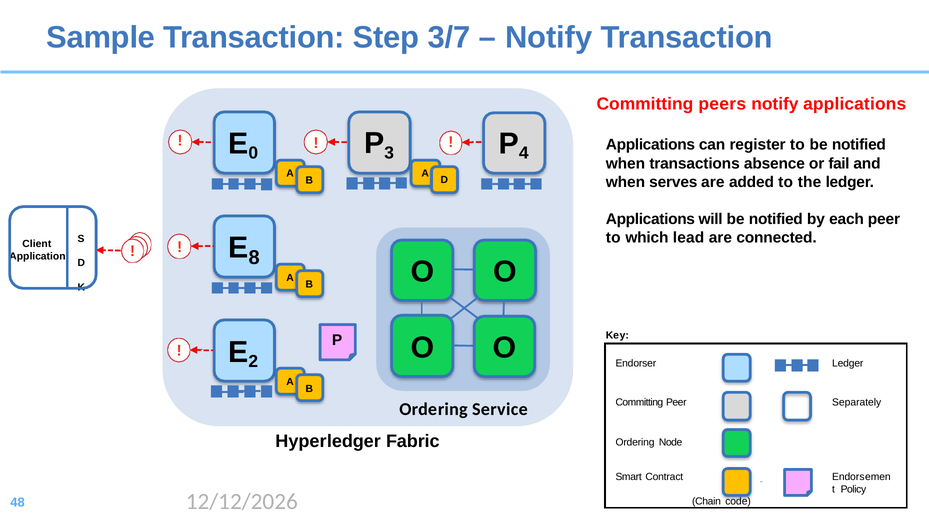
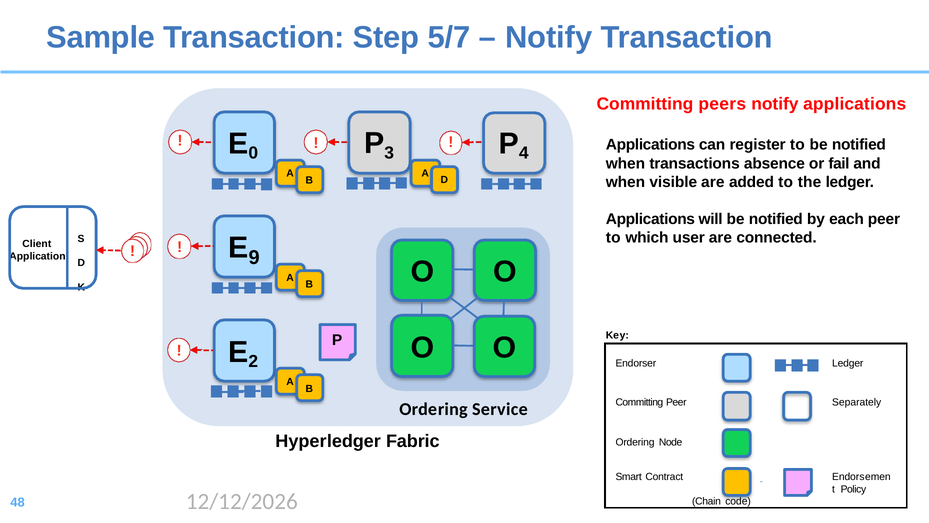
3/7: 3/7 -> 5/7
serves: serves -> visible
lead: lead -> user
8: 8 -> 9
